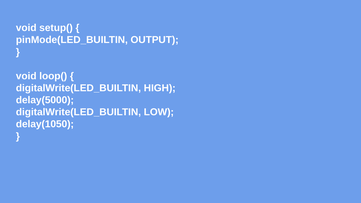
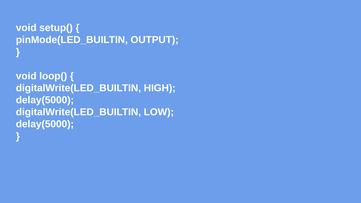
delay(1050 at (45, 124): delay(1050 -> delay(5000
